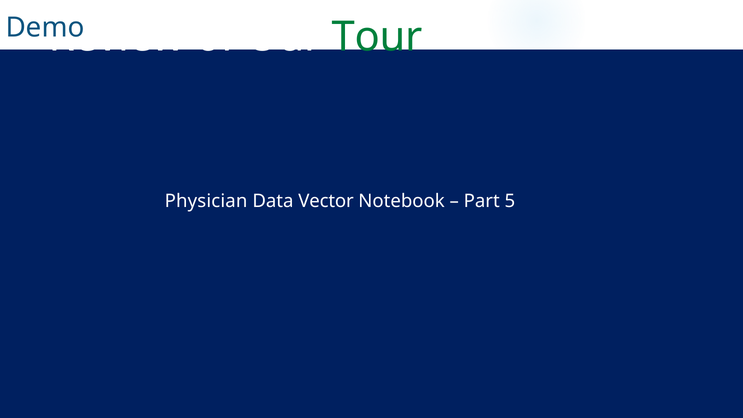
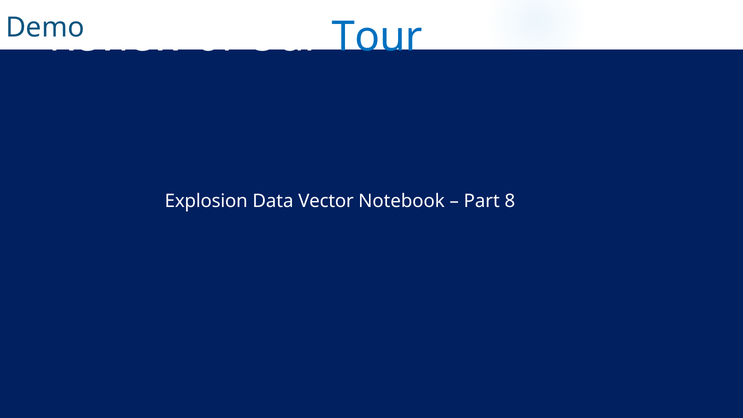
Tour colour: green -> blue
Physician: Physician -> Explosion
5: 5 -> 8
